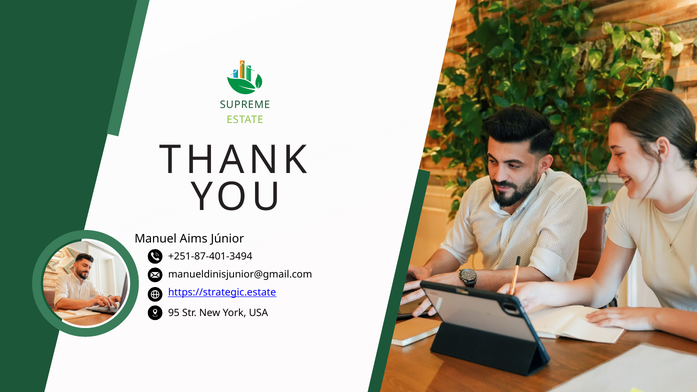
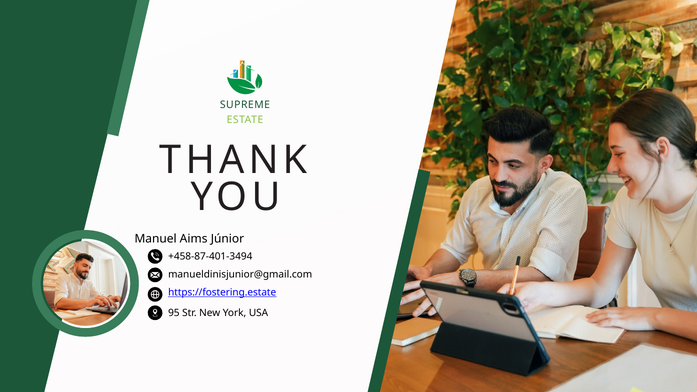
+251-87-401-3494: +251-87-401-3494 -> +458-87-401-3494
https://strategic.estate: https://strategic.estate -> https://fostering.estate
